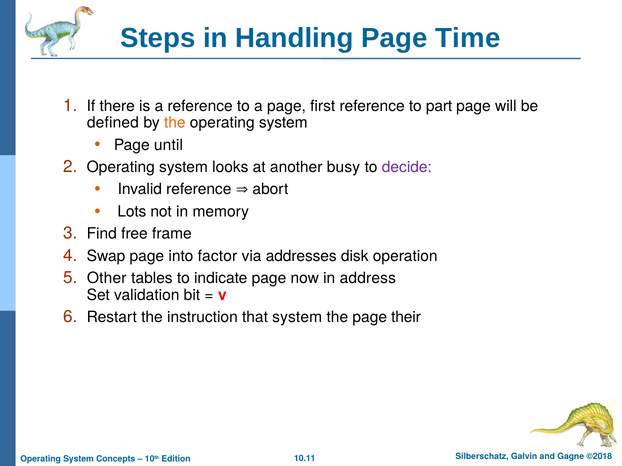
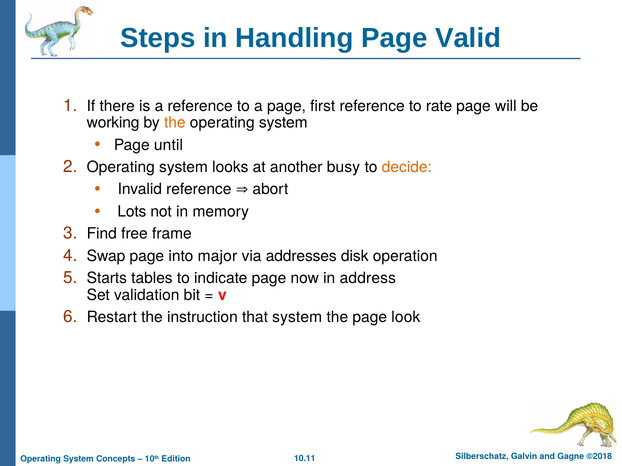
Time: Time -> Valid
part: part -> rate
defined: defined -> working
decide colour: purple -> orange
factor: factor -> major
Other: Other -> Starts
their: their -> look
